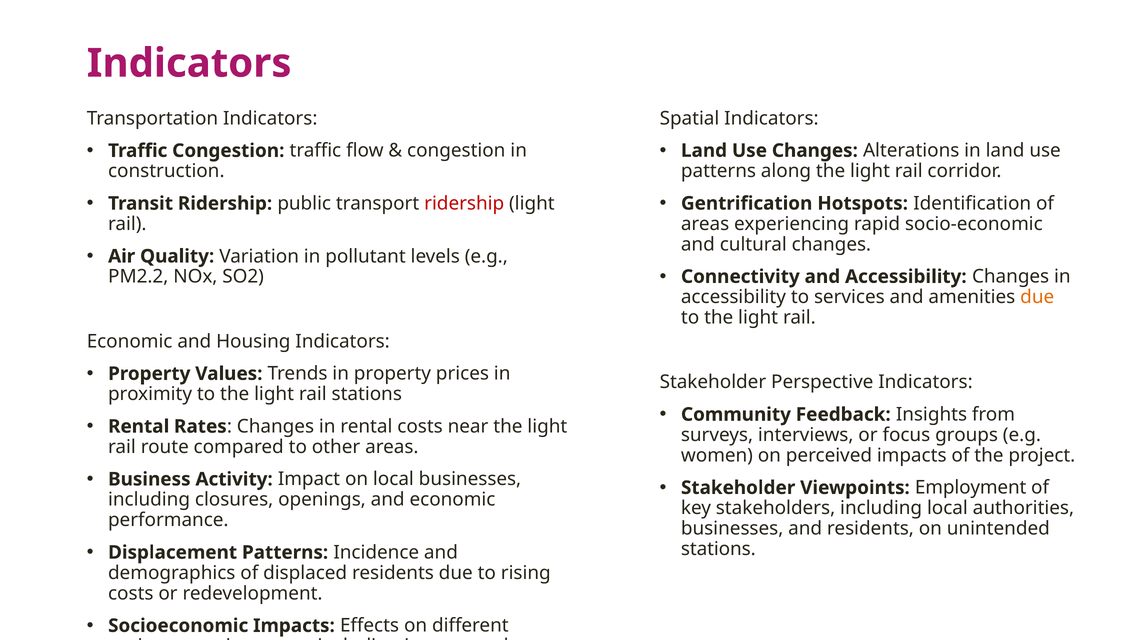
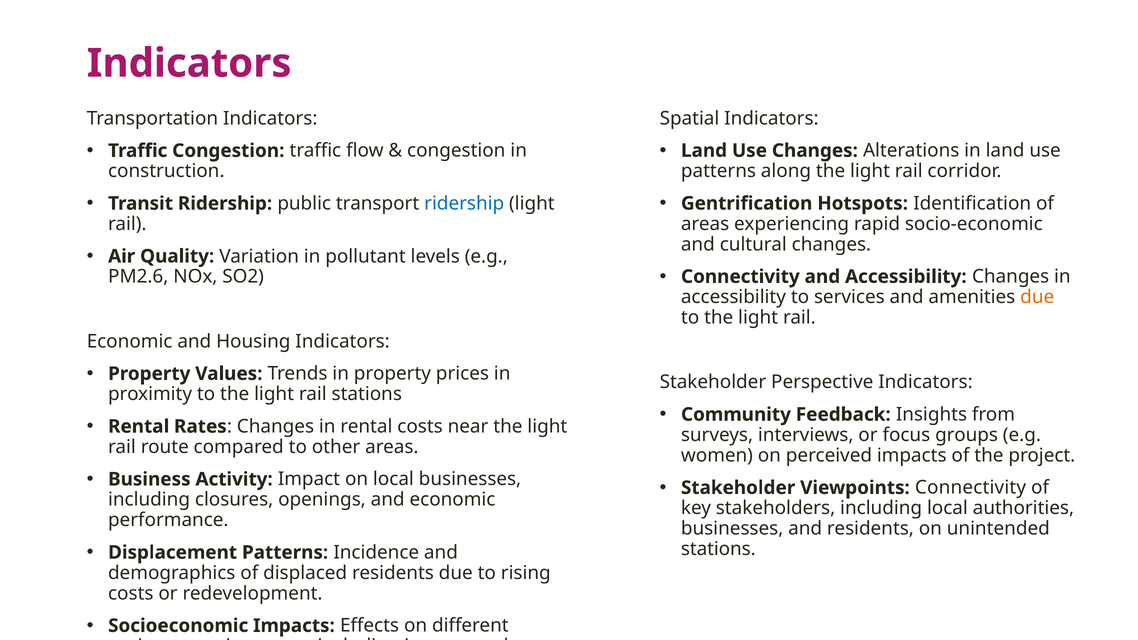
ridership at (464, 204) colour: red -> blue
PM2.2: PM2.2 -> PM2.6
Viewpoints Employment: Employment -> Connectivity
